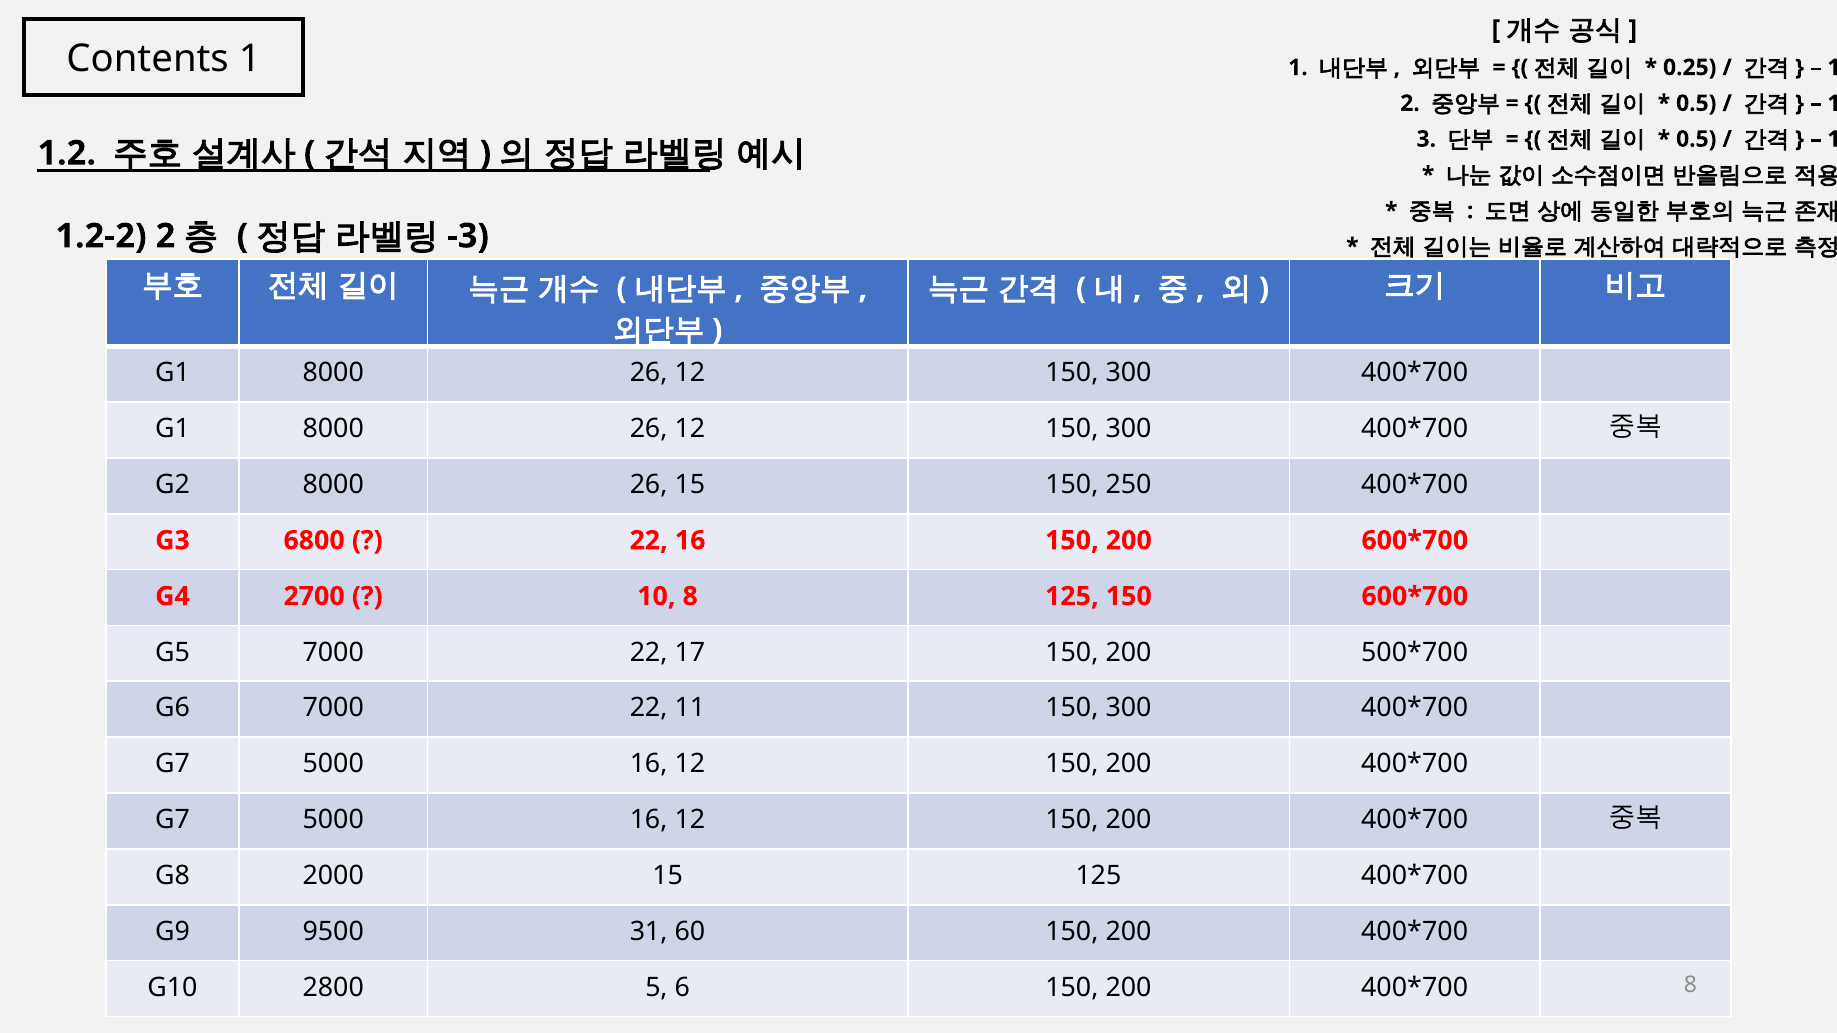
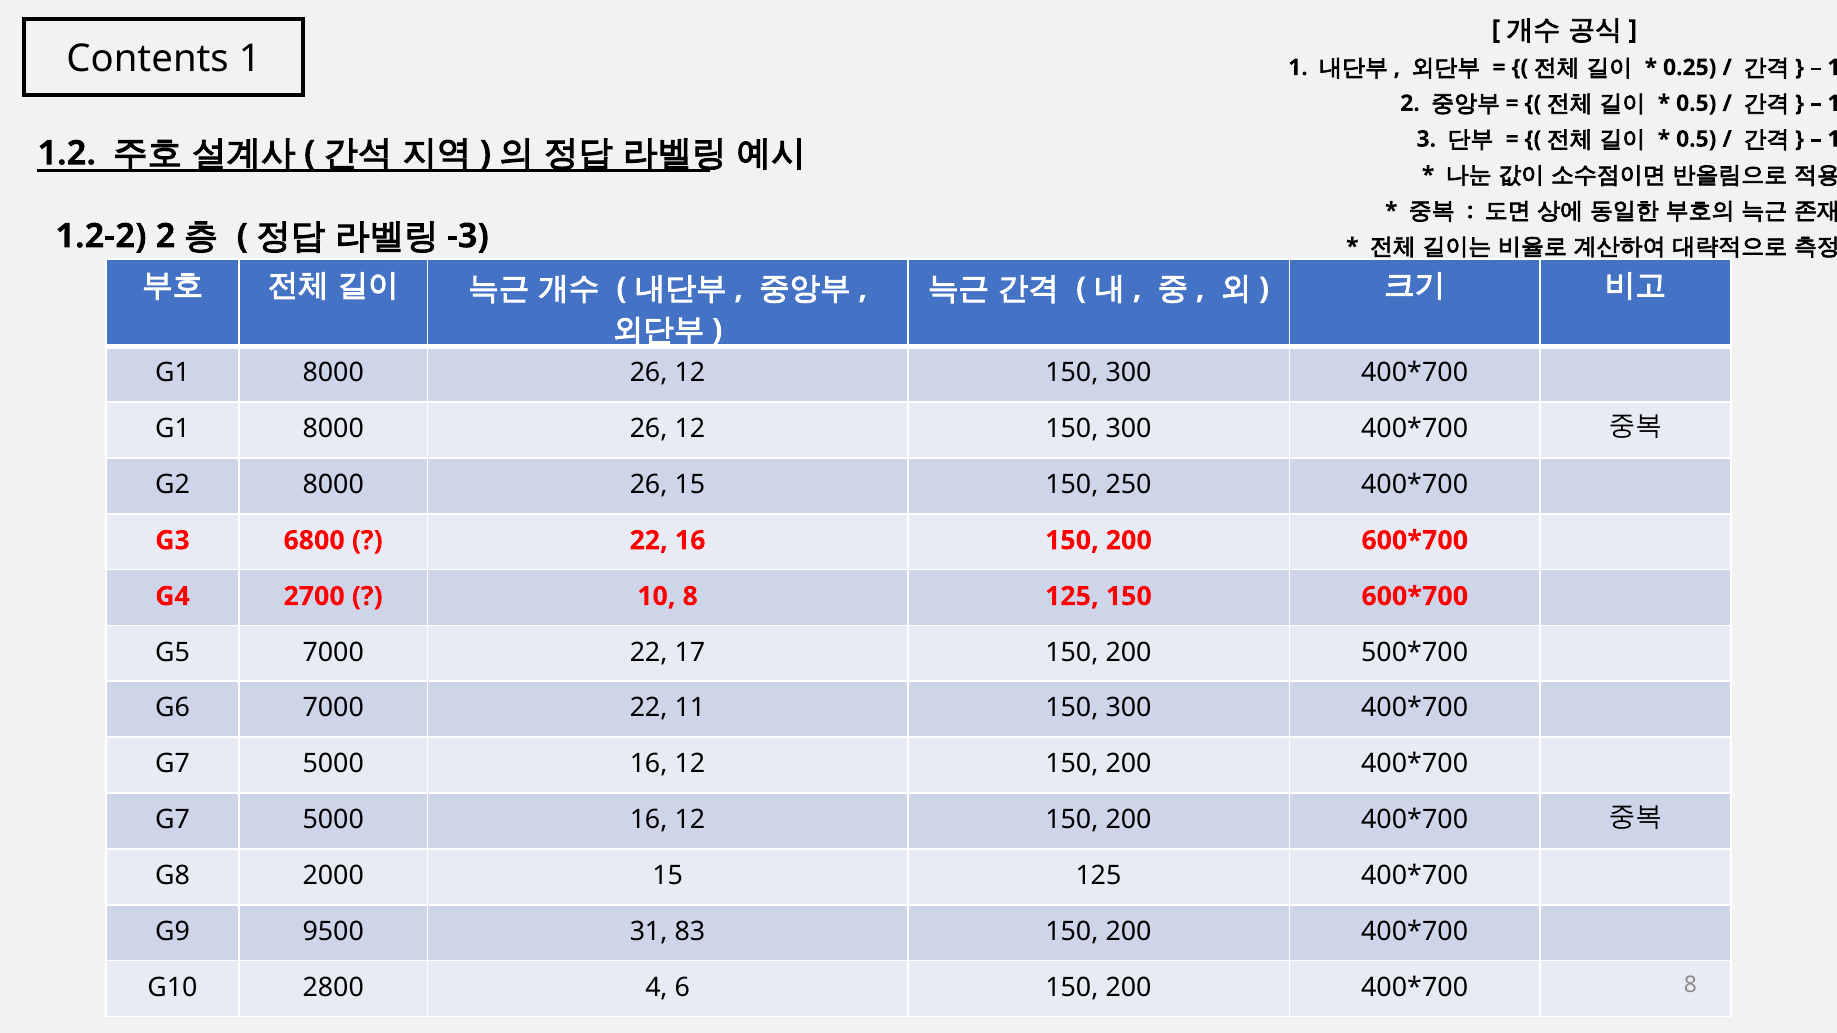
60: 60 -> 83
5: 5 -> 4
